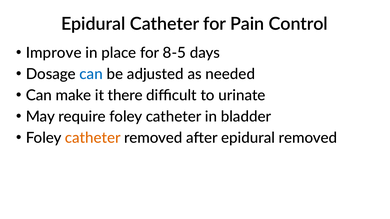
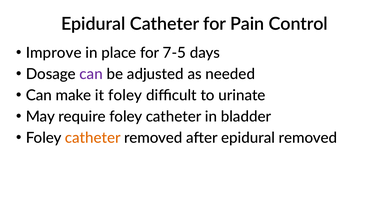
8-5: 8-5 -> 7-5
can at (91, 74) colour: blue -> purple
it there: there -> foley
